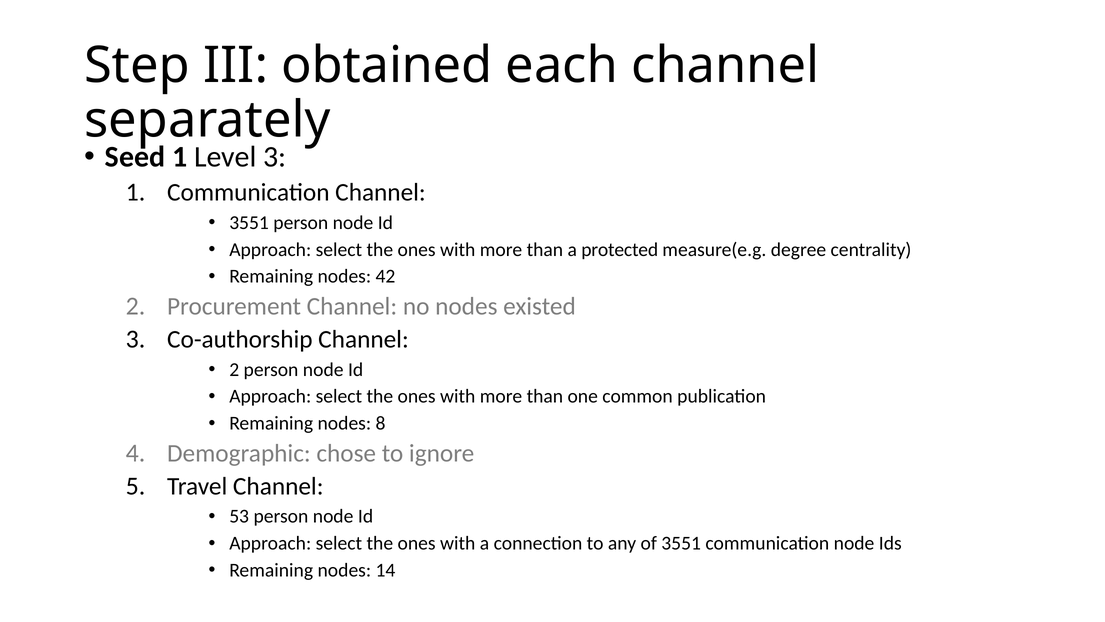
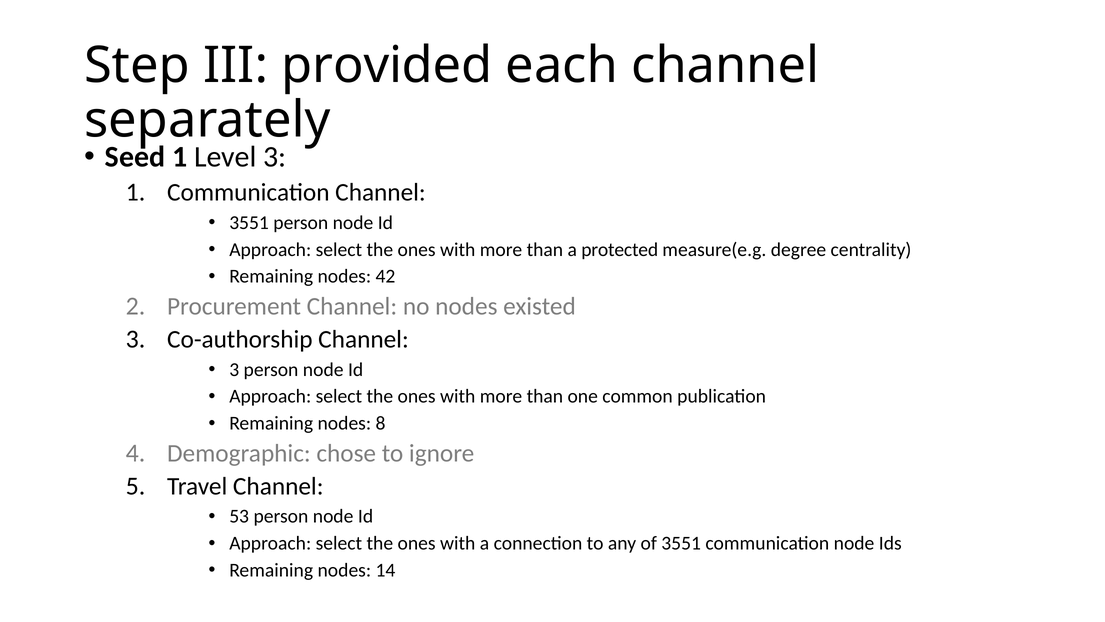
obtained: obtained -> provided
2 at (234, 369): 2 -> 3
